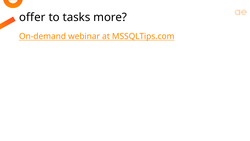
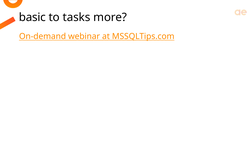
offer: offer -> basic
